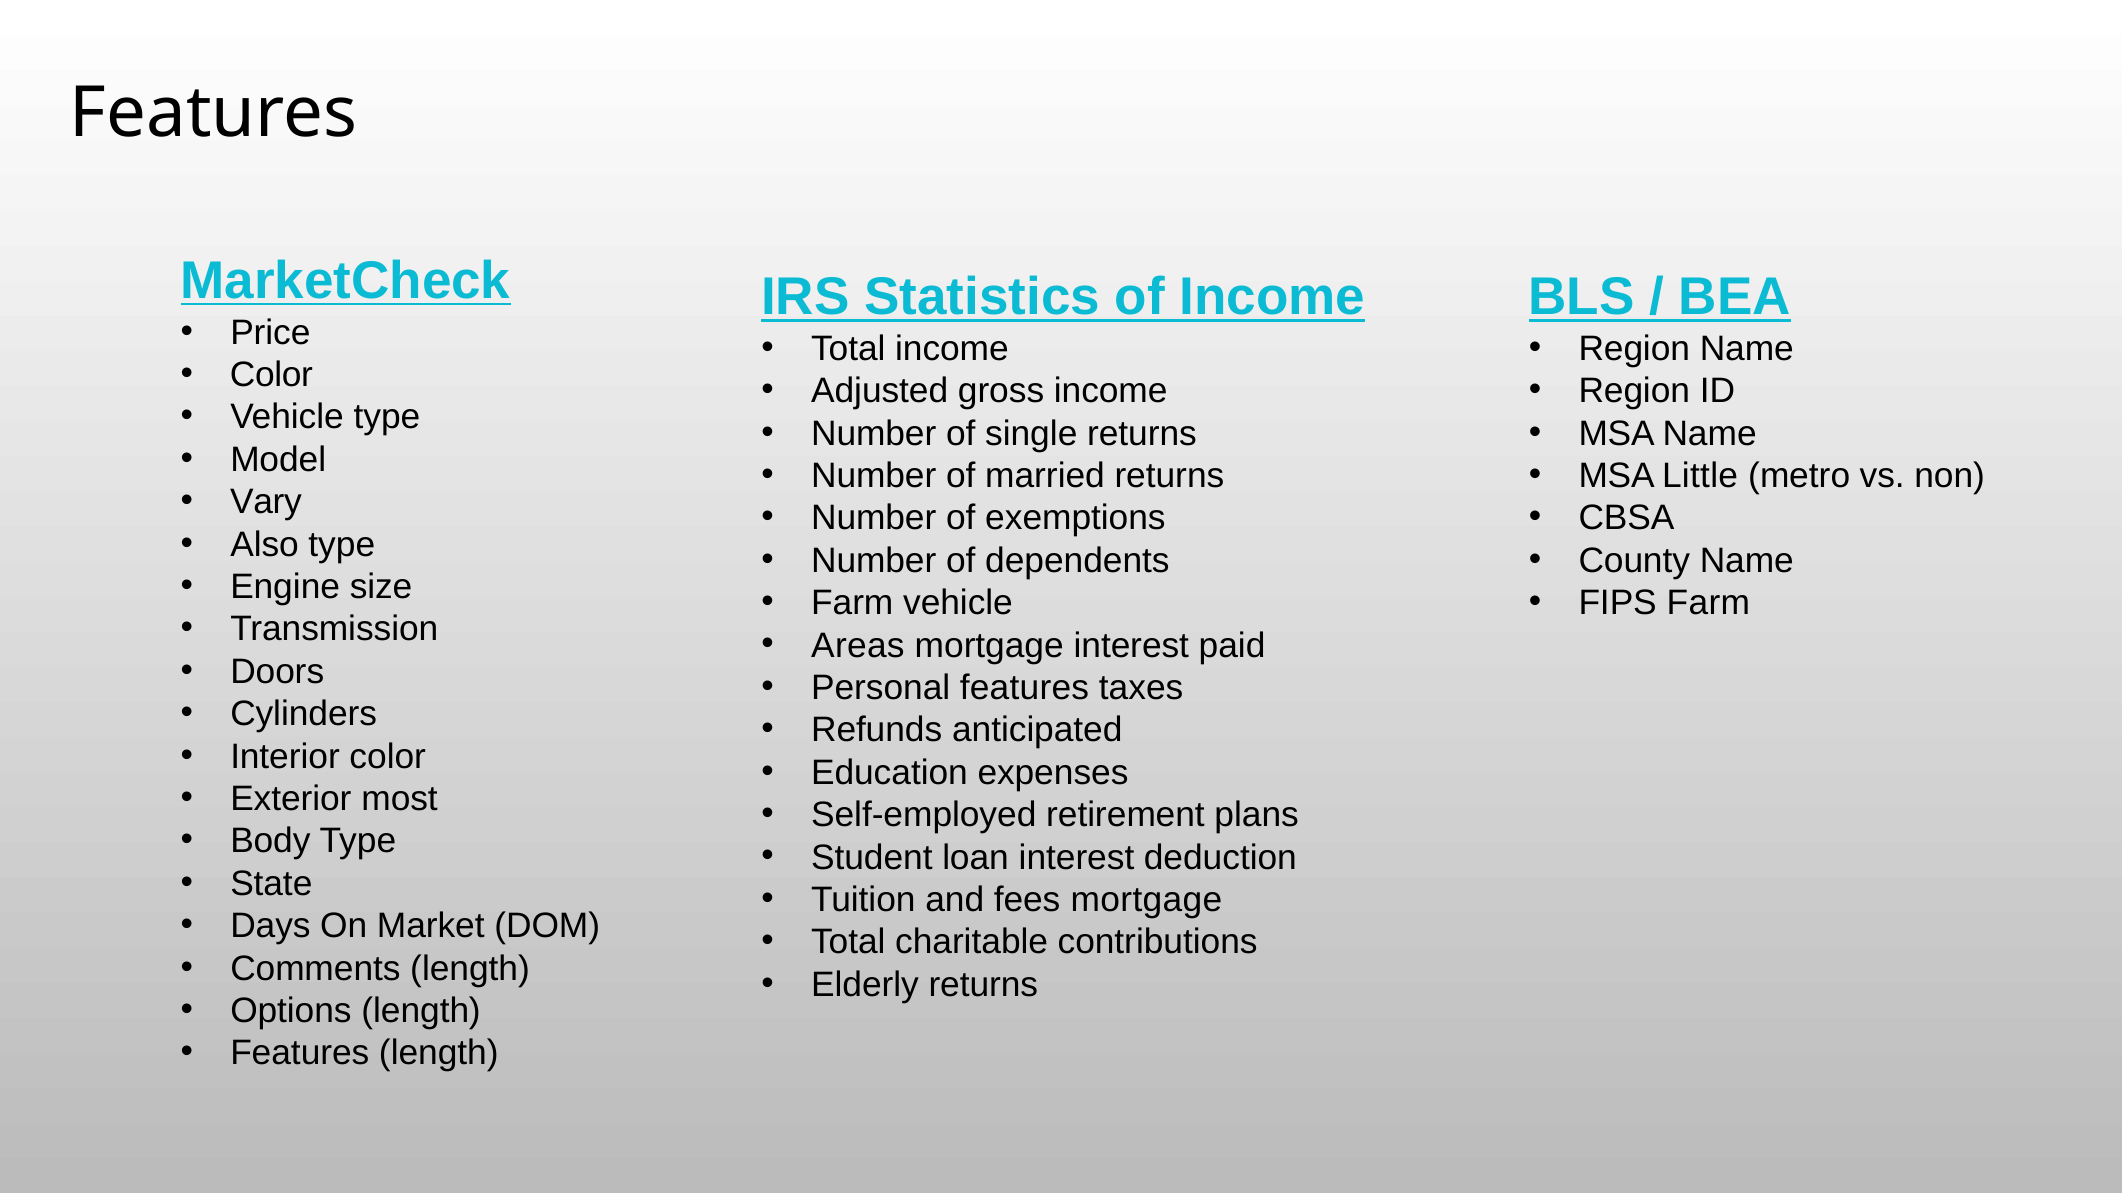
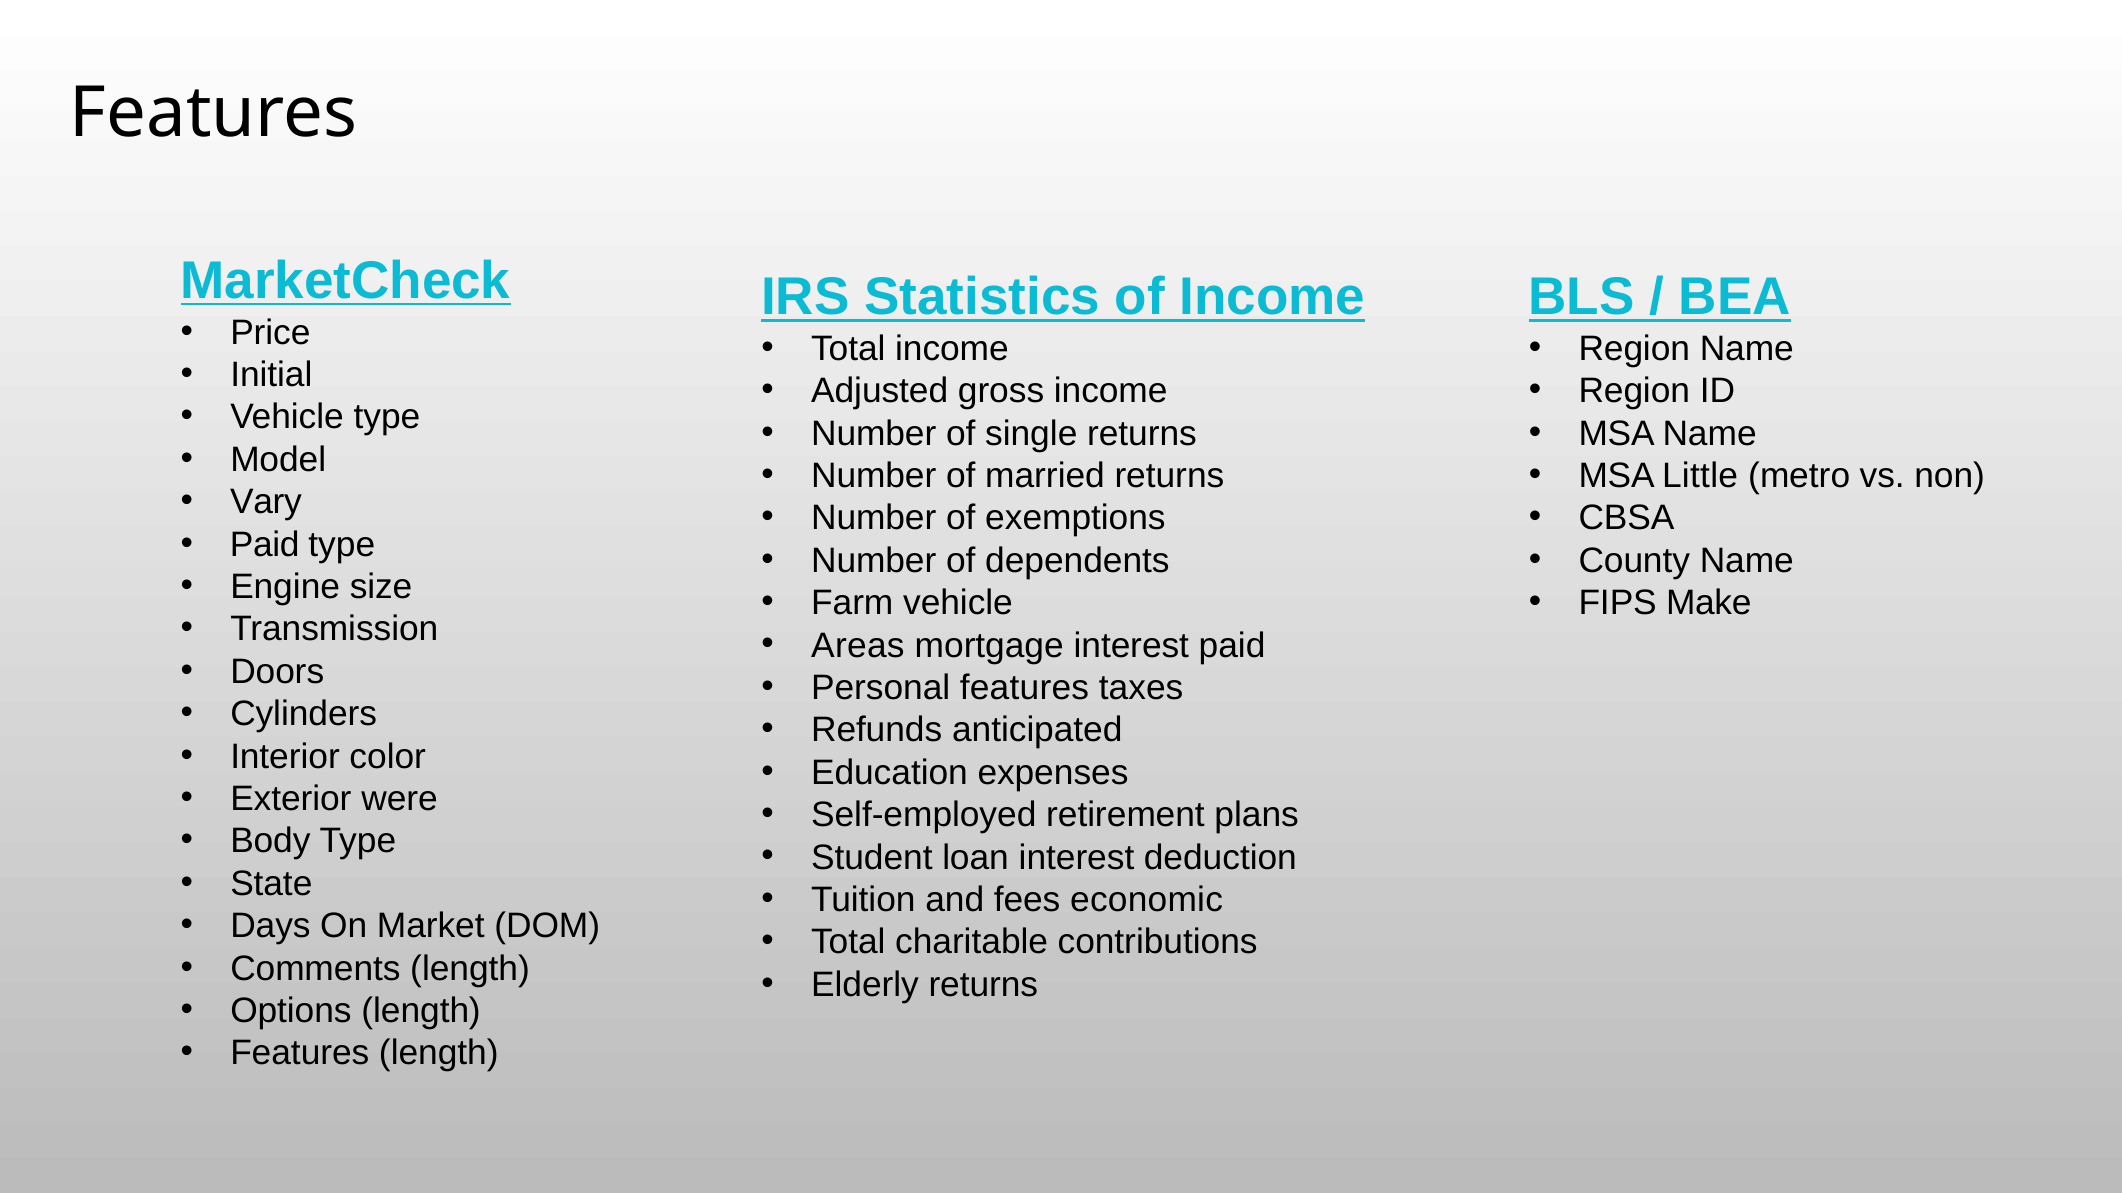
Color at (271, 375): Color -> Initial
Also at (265, 545): Also -> Paid
FIPS Farm: Farm -> Make
most: most -> were
fees mortgage: mortgage -> economic
